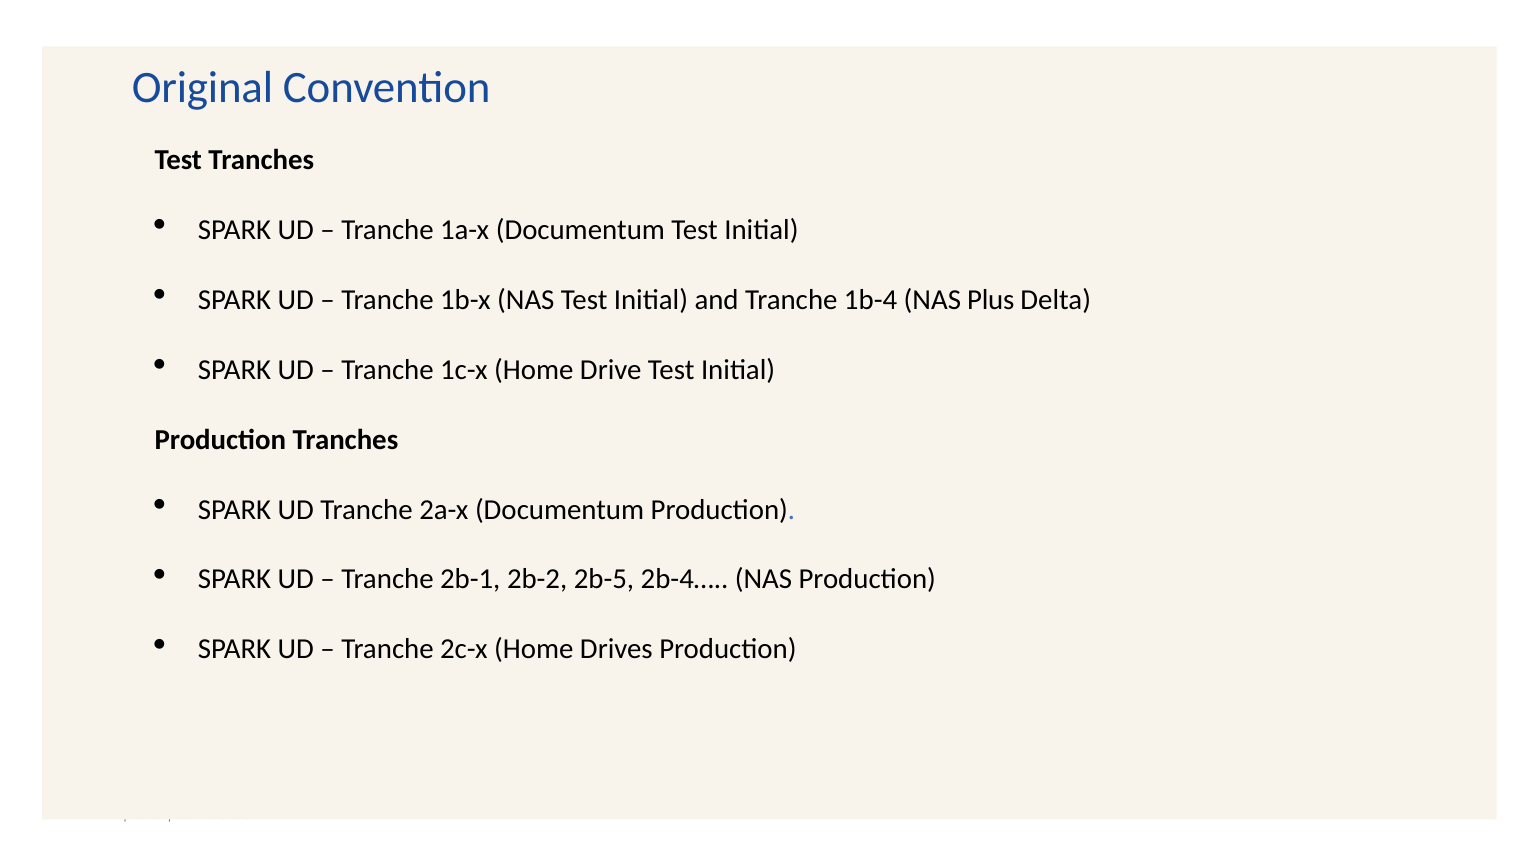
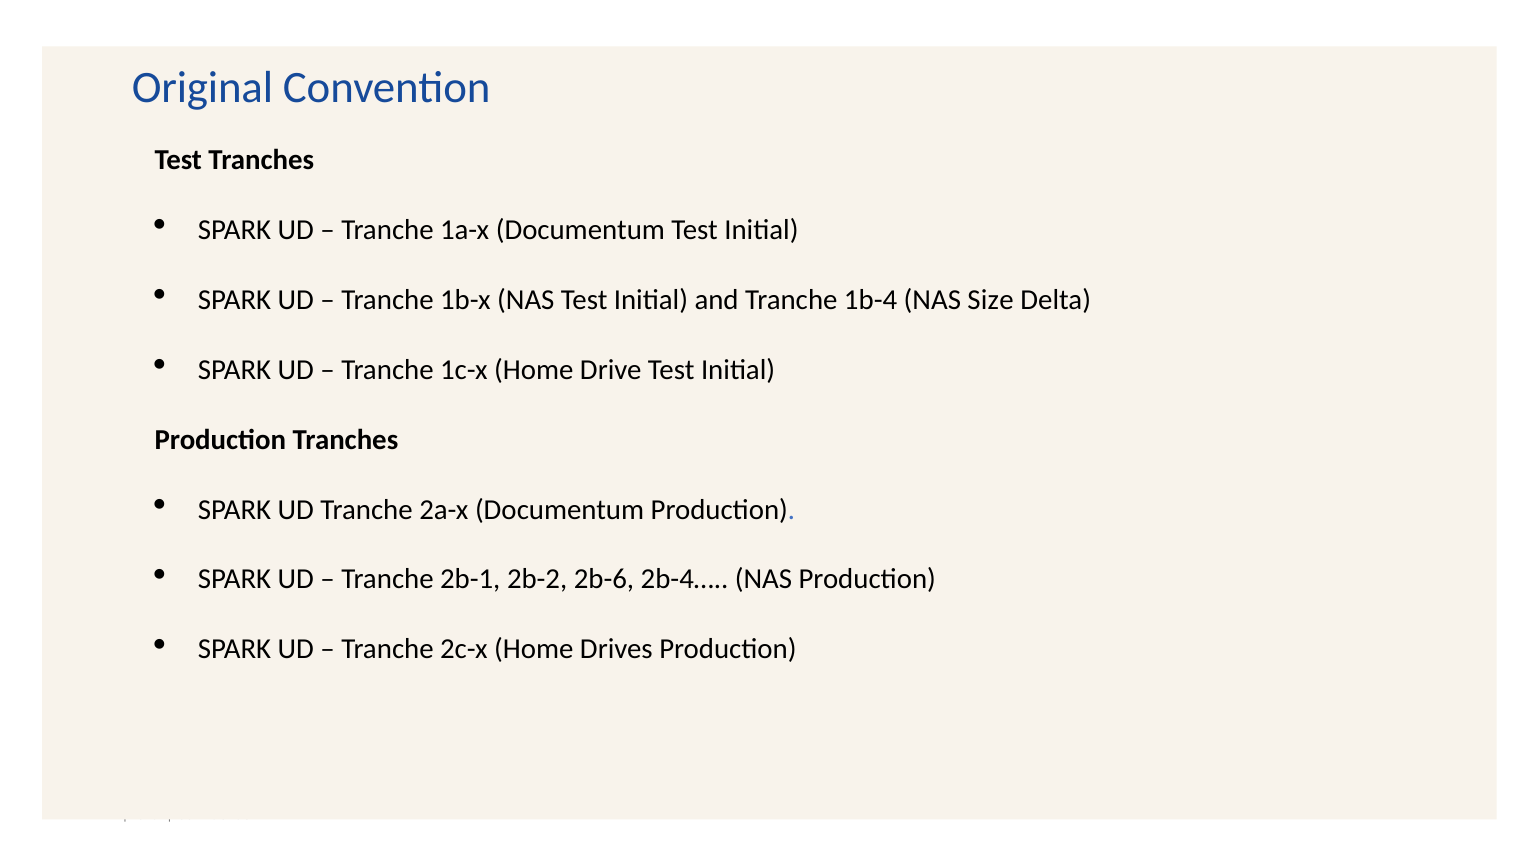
Plus: Plus -> Size
2b-5: 2b-5 -> 2b-6
